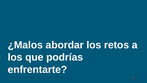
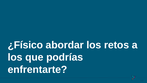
¿Malos: ¿Malos -> ¿Físico
